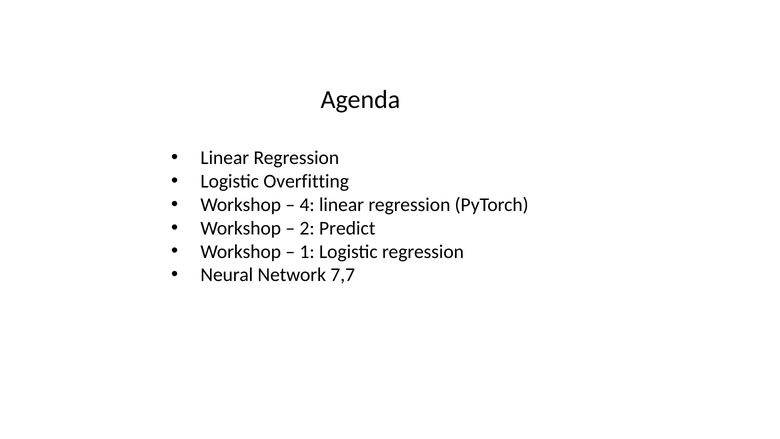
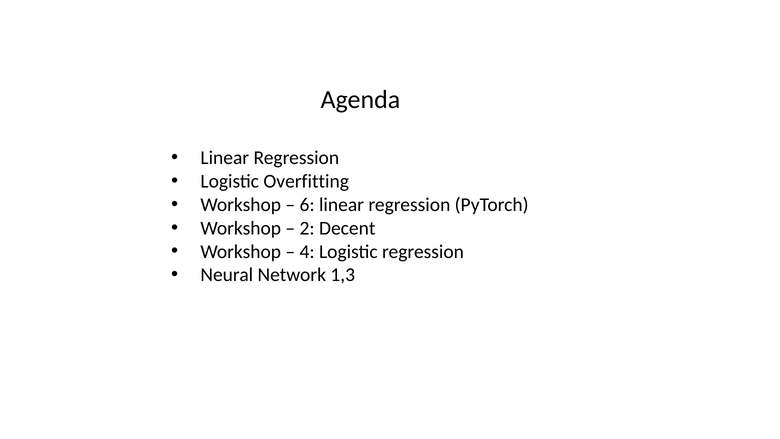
4: 4 -> 6
Predict: Predict -> Decent
1: 1 -> 4
7,7: 7,7 -> 1,3
